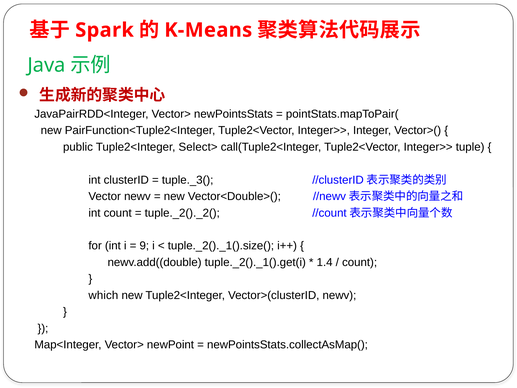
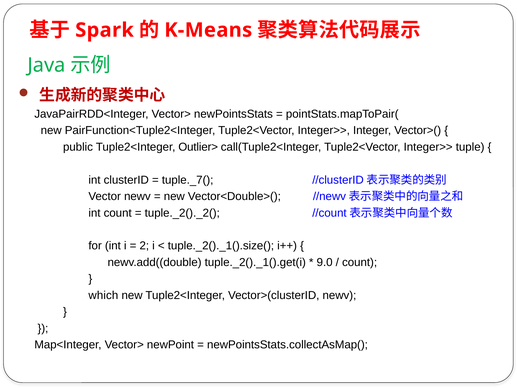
Select>: Select> -> Outlier>
tuple._3(: tuple._3( -> tuple._7(
9: 9 -> 2
1.4: 1.4 -> 9.0
